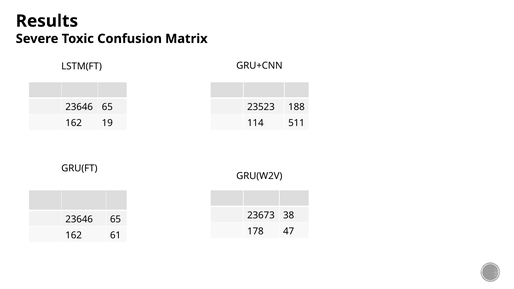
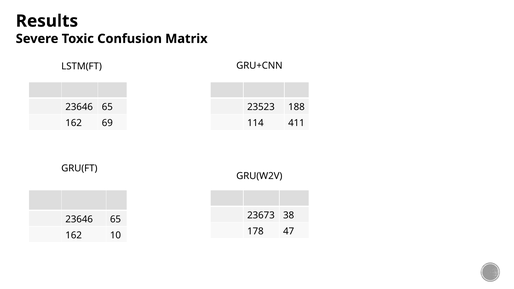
19: 19 -> 69
511: 511 -> 411
61: 61 -> 10
